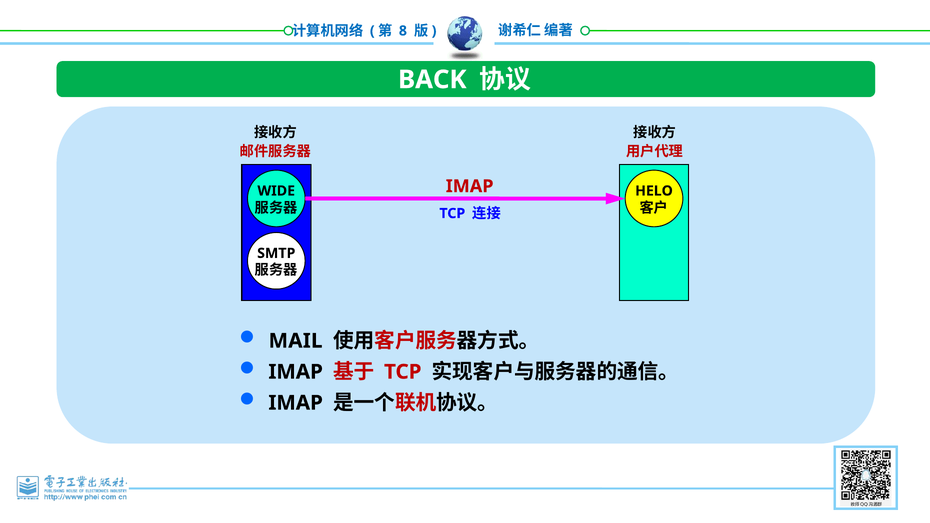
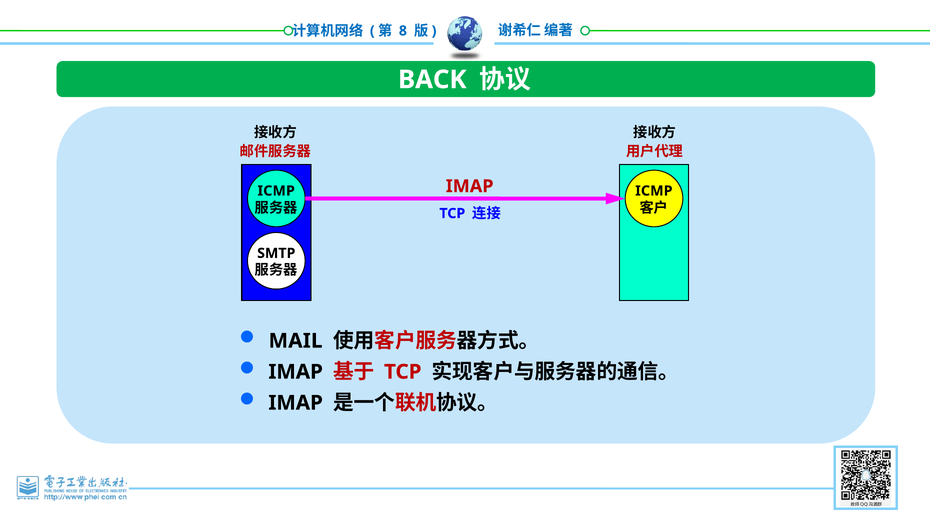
WIDE at (276, 191): WIDE -> ICMP
HELO at (654, 191): HELO -> ICMP
